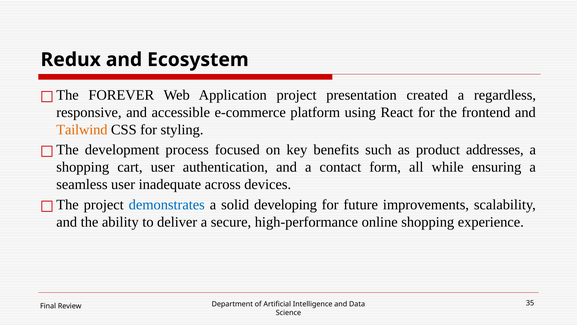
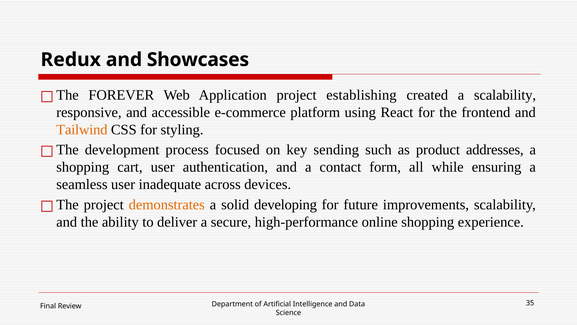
Ecosystem: Ecosystem -> Showcases
presentation: presentation -> establishing
a regardless: regardless -> scalability
benefits: benefits -> sending
demonstrates colour: blue -> orange
